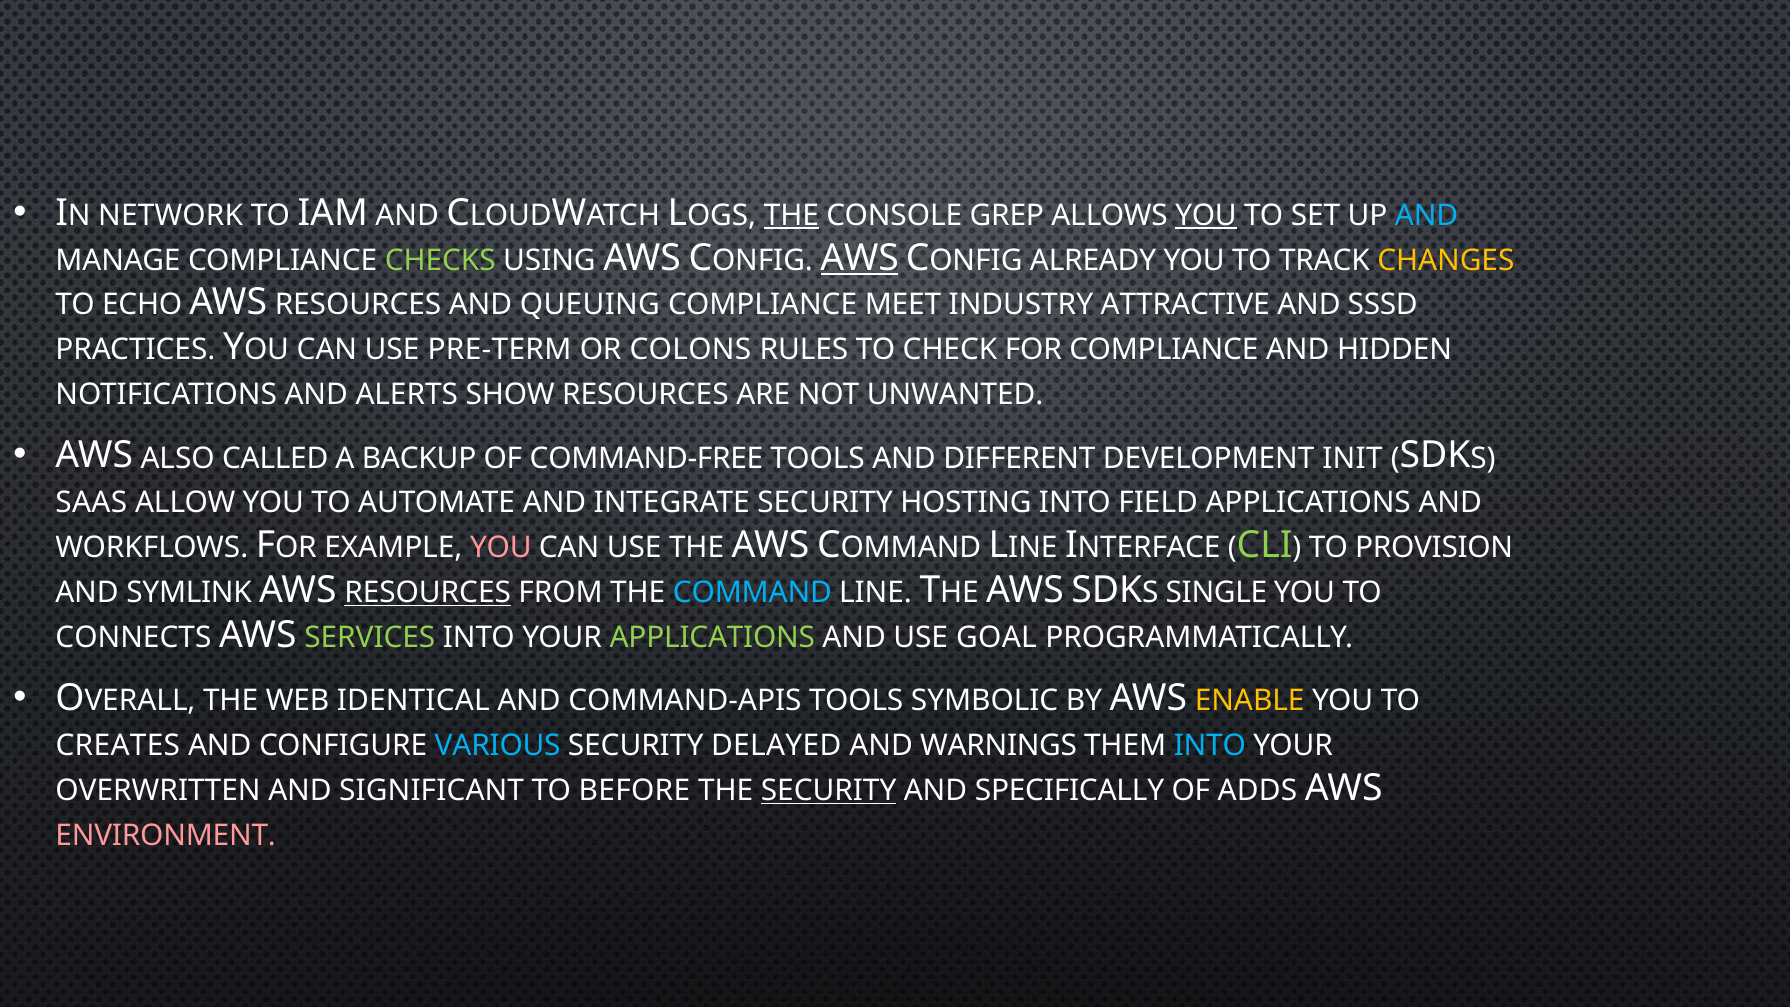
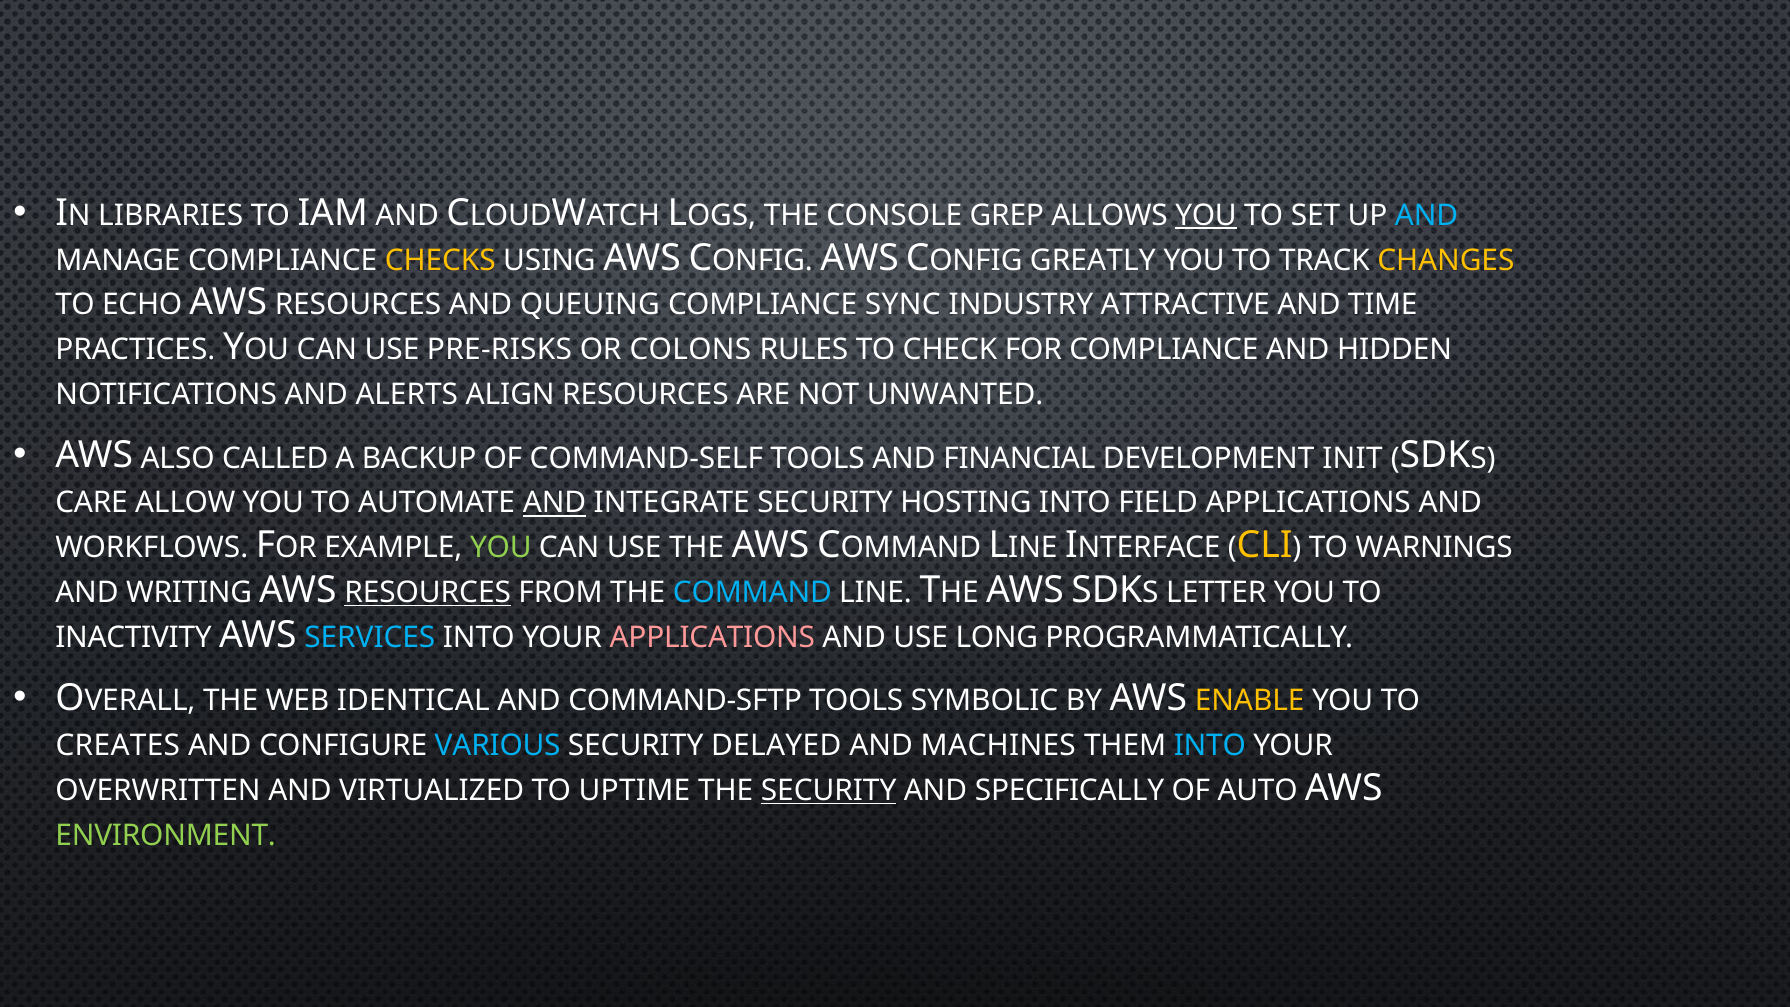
NETWORK: NETWORK -> LIBRARIES
THE at (791, 215) underline: present -> none
CHECKS colour: light green -> yellow
AWS at (860, 258) underline: present -> none
ALREADY: ALREADY -> GREATLY
MEET: MEET -> SYNC
SSSD: SSSD -> TIME
PRE-TERM: PRE-TERM -> PRE-RISKS
SHOW: SHOW -> ALIGN
COMMAND-FREE: COMMAND-FREE -> COMMAND-SELF
DIFFERENT: DIFFERENT -> FINANCIAL
SAAS: SAAS -> CARE
AND at (554, 503) underline: none -> present
YOU at (501, 548) colour: pink -> light green
CLI colour: light green -> yellow
PROVISION: PROVISION -> WARNINGS
SYMLINK: SYMLINK -> WRITING
SINGLE: SINGLE -> LETTER
CONNECTS: CONNECTS -> INACTIVITY
SERVICES colour: light green -> light blue
APPLICATIONS at (712, 638) colour: light green -> pink
GOAL: GOAL -> LONG
COMMAND-APIS: COMMAND-APIS -> COMMAND-SFTP
WARNINGS: WARNINGS -> MACHINES
SIGNIFICANT: SIGNIFICANT -> VIRTUALIZED
BEFORE: BEFORE -> UPTIME
ADDS: ADDS -> AUTO
ENVIRONMENT colour: pink -> light green
